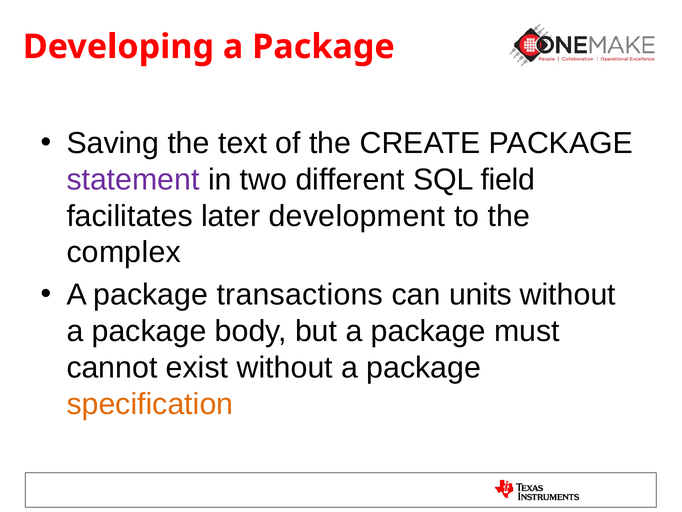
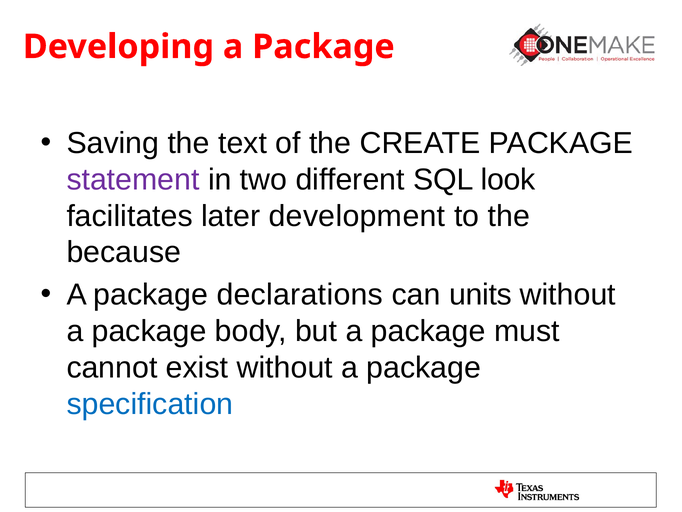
field: field -> look
complex: complex -> because
transactions: transactions -> declarations
specification colour: orange -> blue
